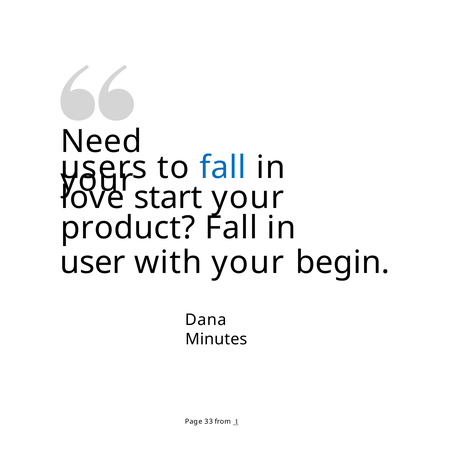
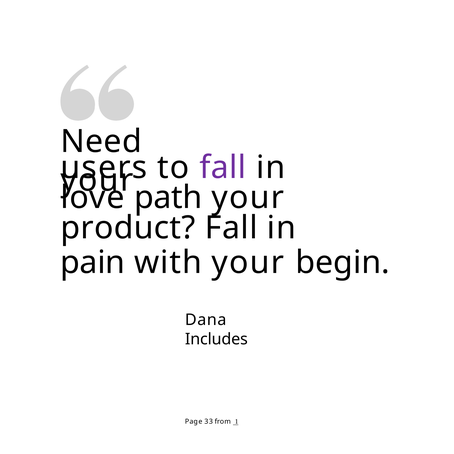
fall at (223, 168) colour: blue -> purple
start: start -> path
user: user -> pain
Minutes: Minutes -> Includes
